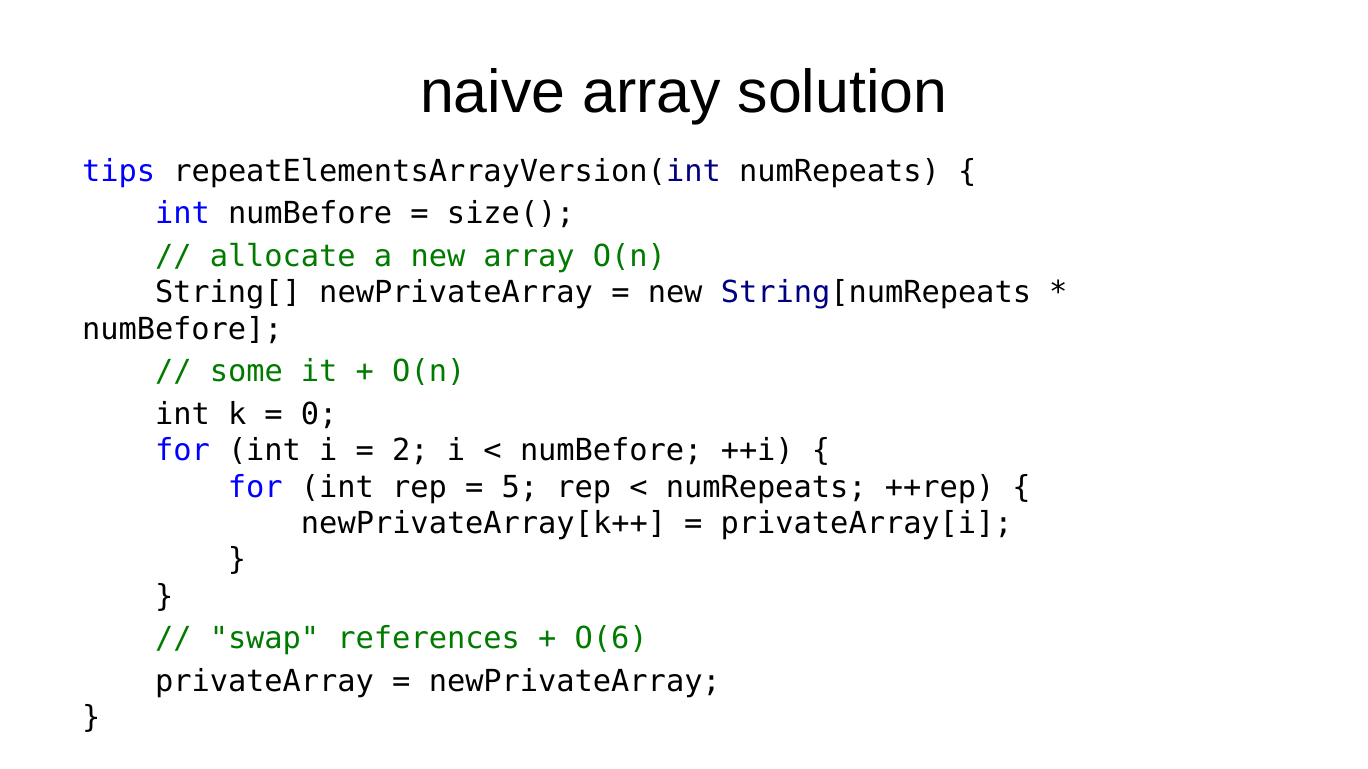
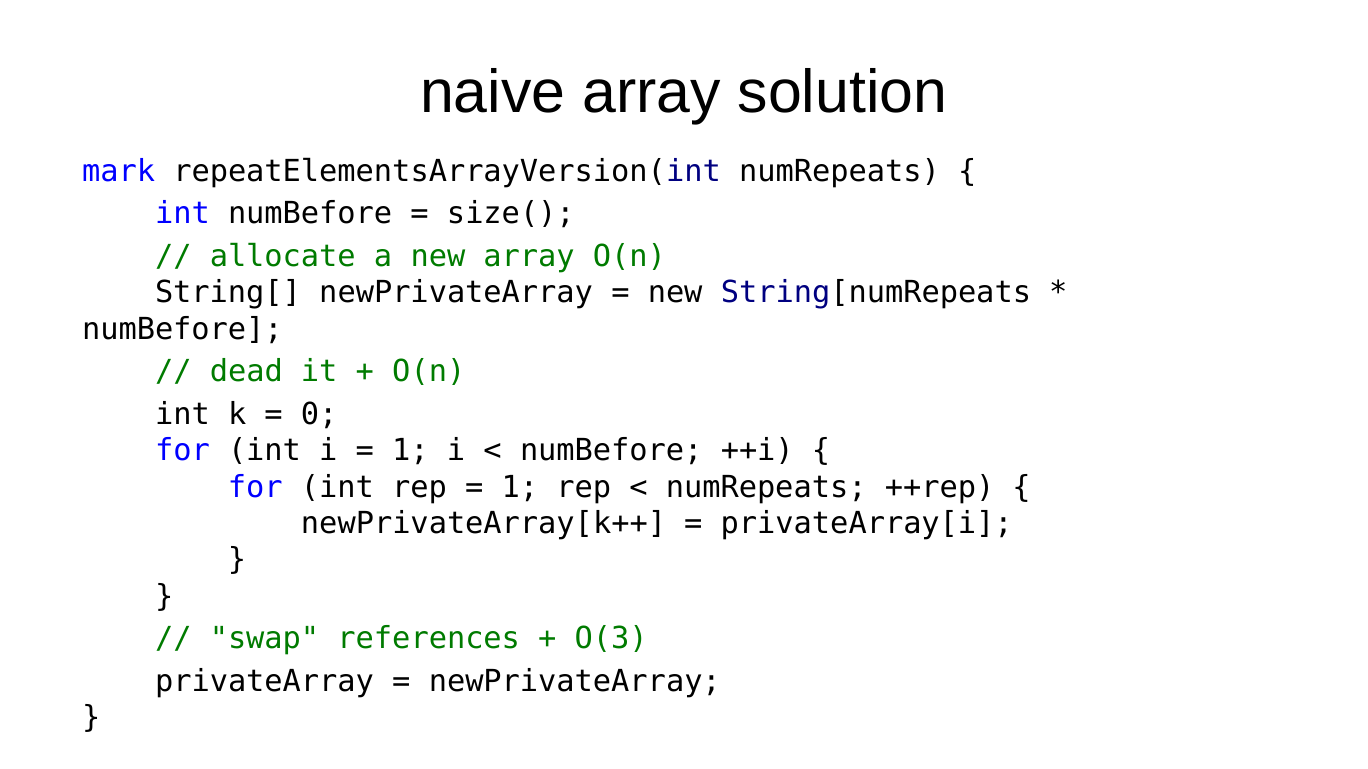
tips: tips -> mark
some: some -> dead
2 at (410, 451): 2 -> 1
5 at (520, 487): 5 -> 1
O(6: O(6 -> O(3
